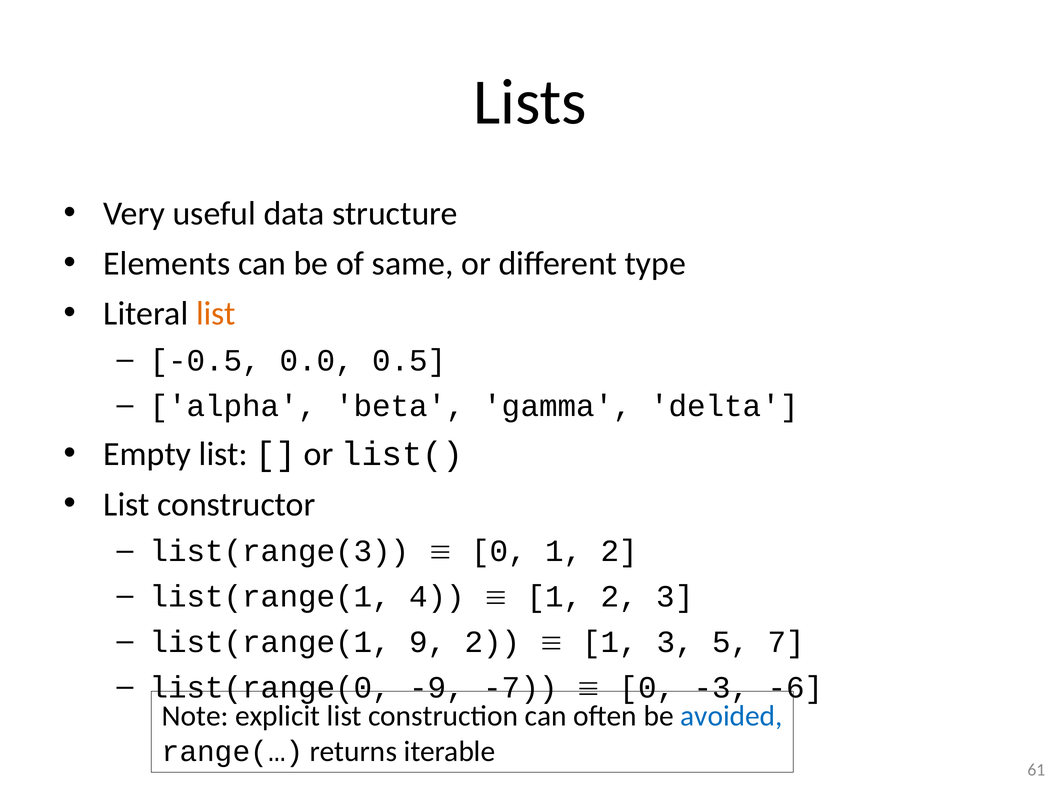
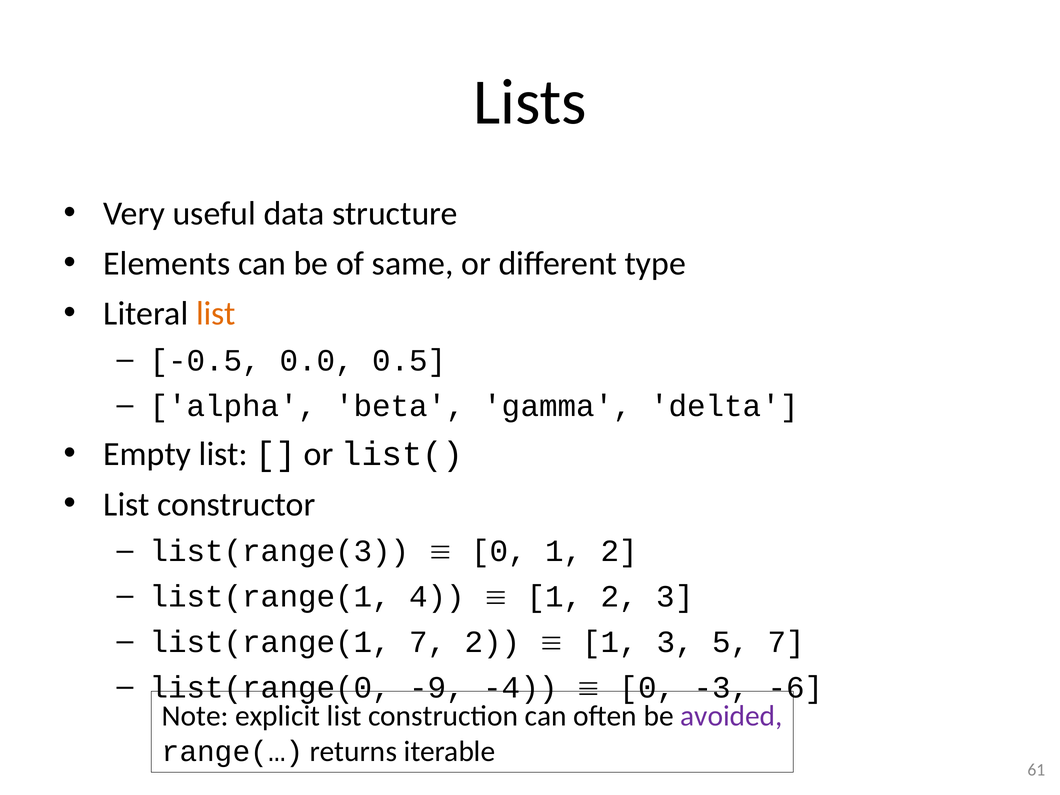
list(range(1 9: 9 -> 7
-7: -7 -> -4
avoided colour: blue -> purple
